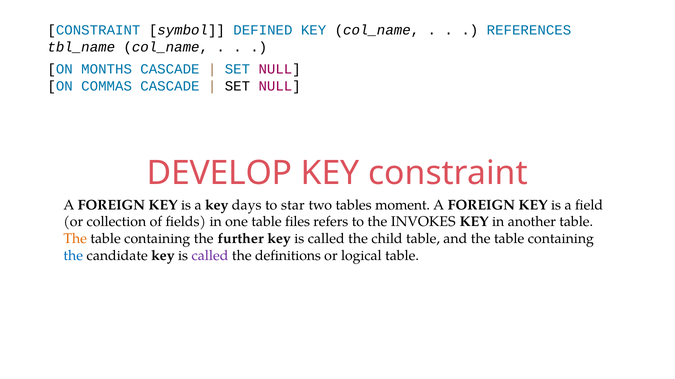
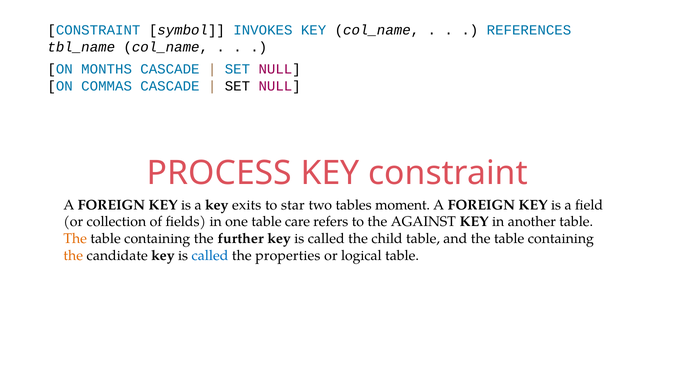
DEFINED: DEFINED -> INVOKES
DEVELOP: DEVELOP -> PROCESS
days: days -> exits
files: files -> care
INVOKES: INVOKES -> AGAINST
the at (73, 256) colour: blue -> orange
called at (210, 256) colour: purple -> blue
definitions: definitions -> properties
